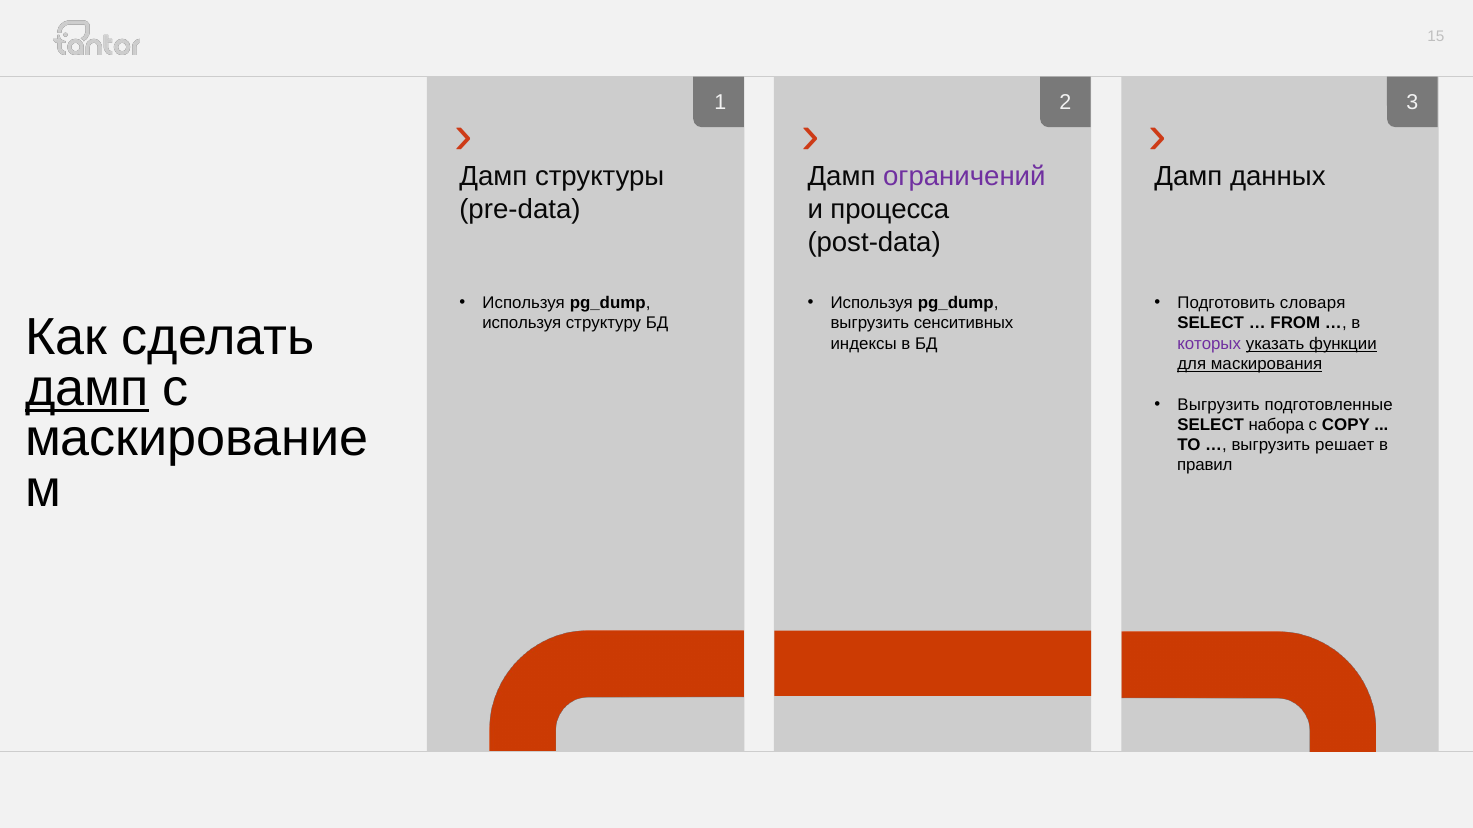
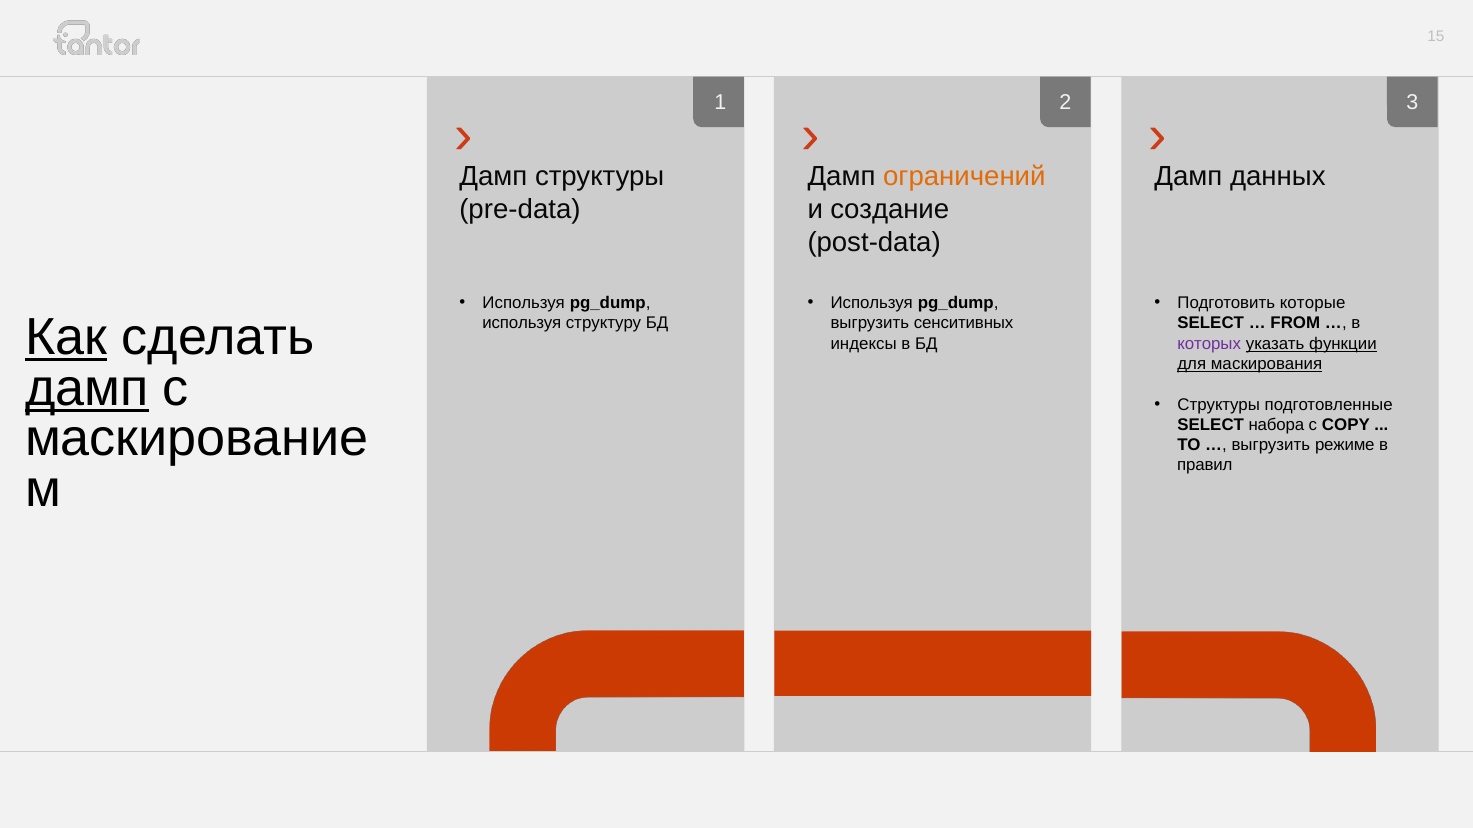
ограничений colour: purple -> orange
процесса: процесса -> создание
словаря: словаря -> которые
Как underline: none -> present
Выгрузить at (1219, 405): Выгрузить -> Структуры
решает: решает -> режиме
